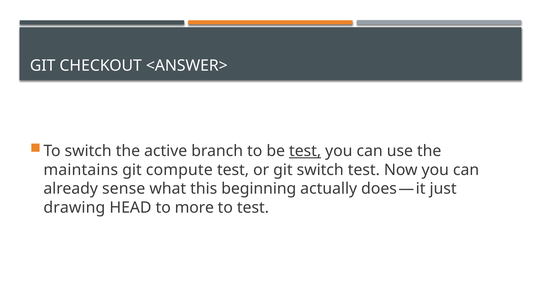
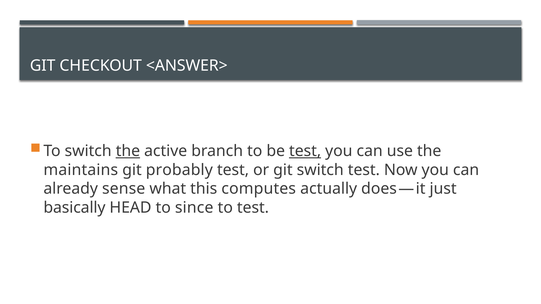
the at (128, 151) underline: none -> present
compute: compute -> probably
beginning: beginning -> computes
drawing: drawing -> basically
more: more -> since
